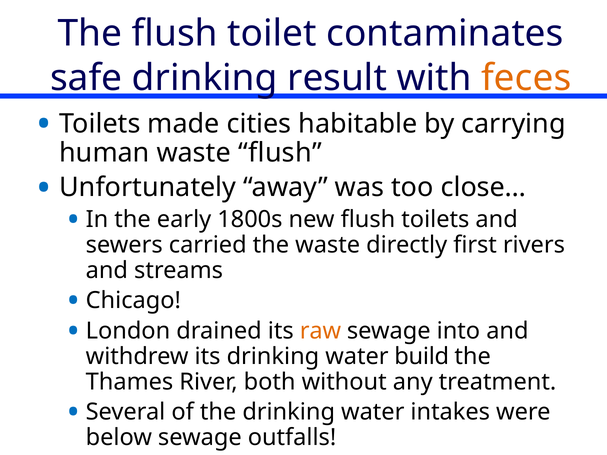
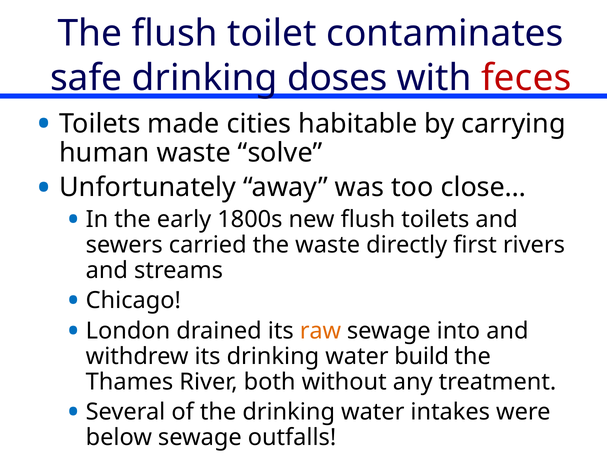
result: result -> doses
feces colour: orange -> red
waste flush: flush -> solve
